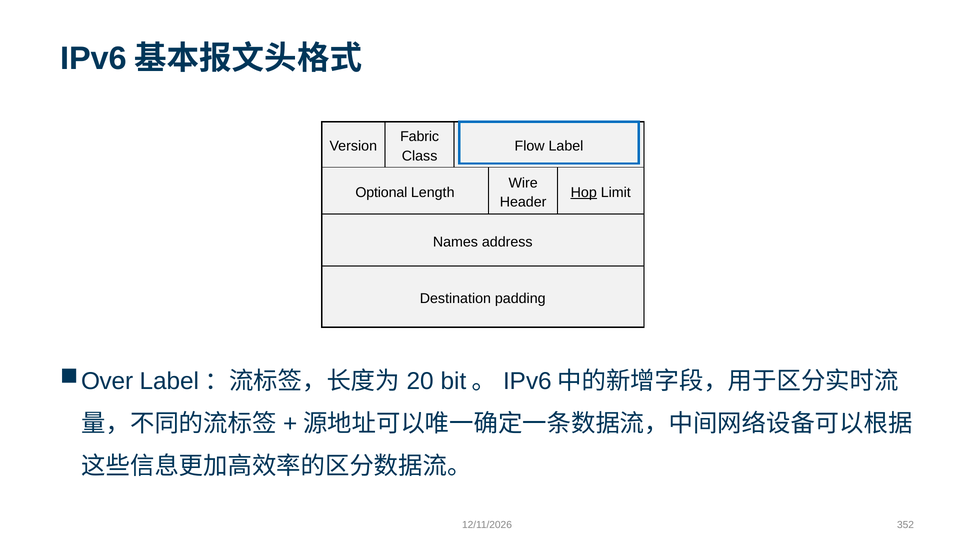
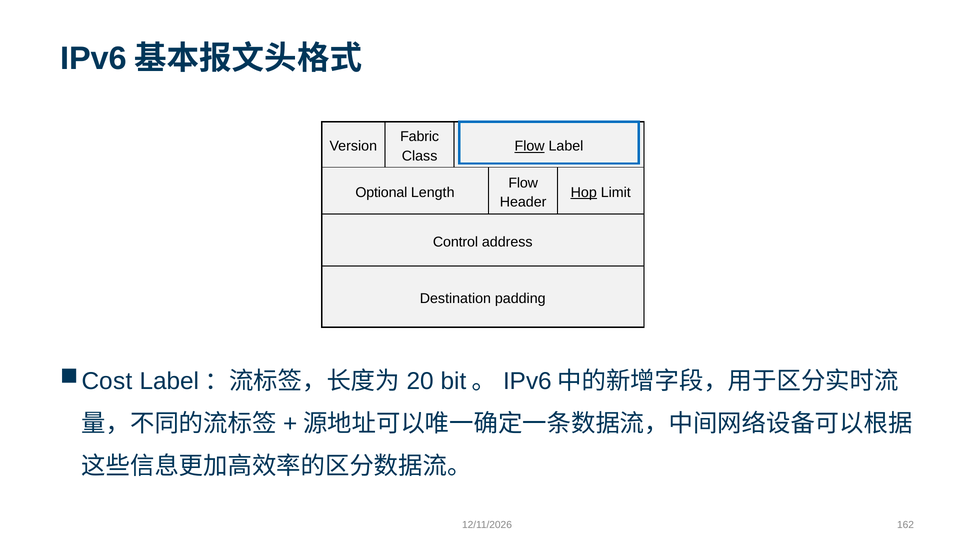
Flow at (530, 146) underline: none -> present
Wire at (523, 183): Wire -> Flow
Names: Names -> Control
Over: Over -> Cost
352: 352 -> 162
